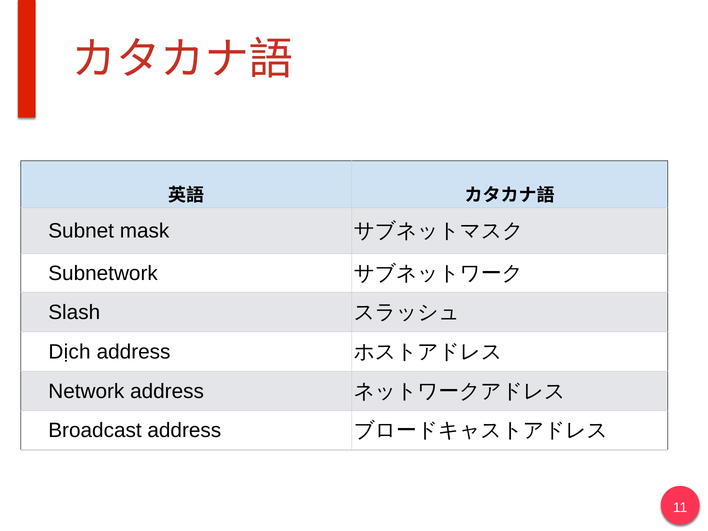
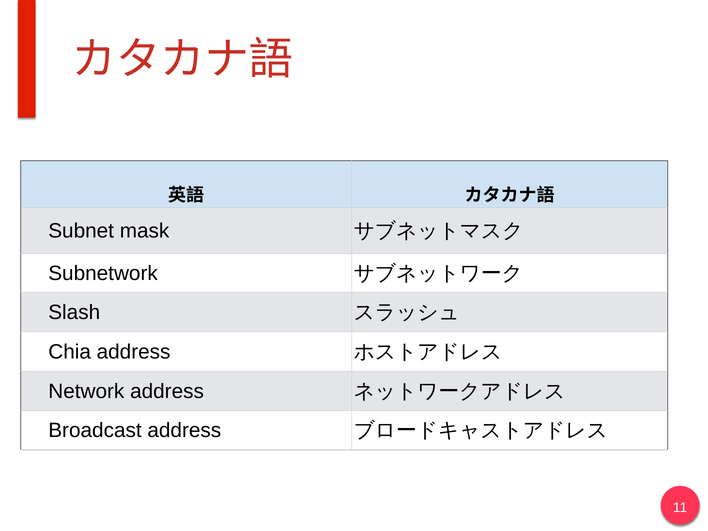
Dịch: Dịch -> Chia
